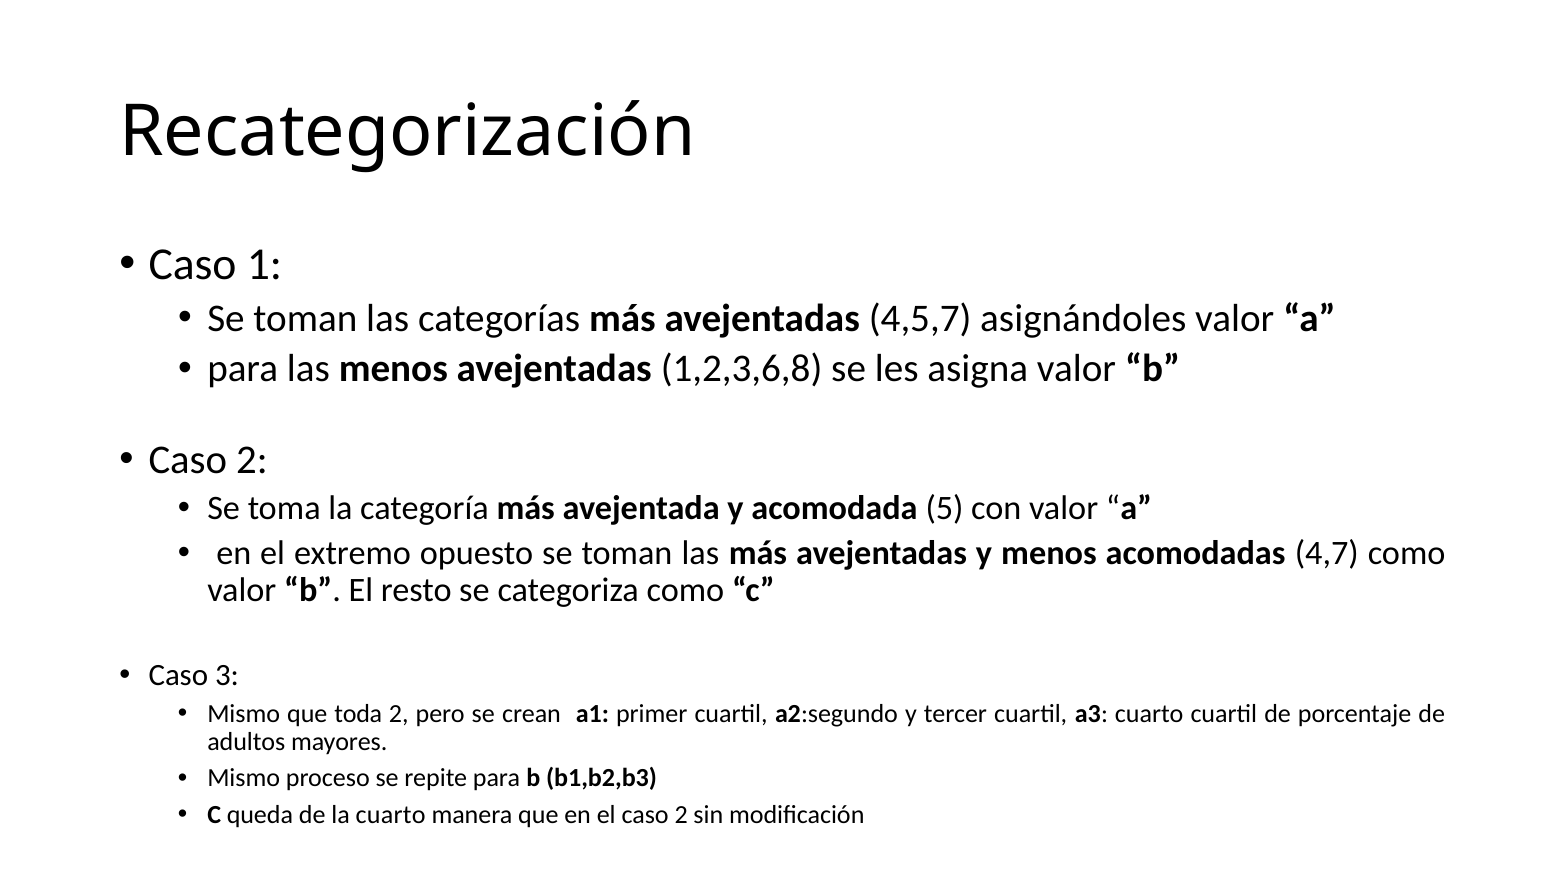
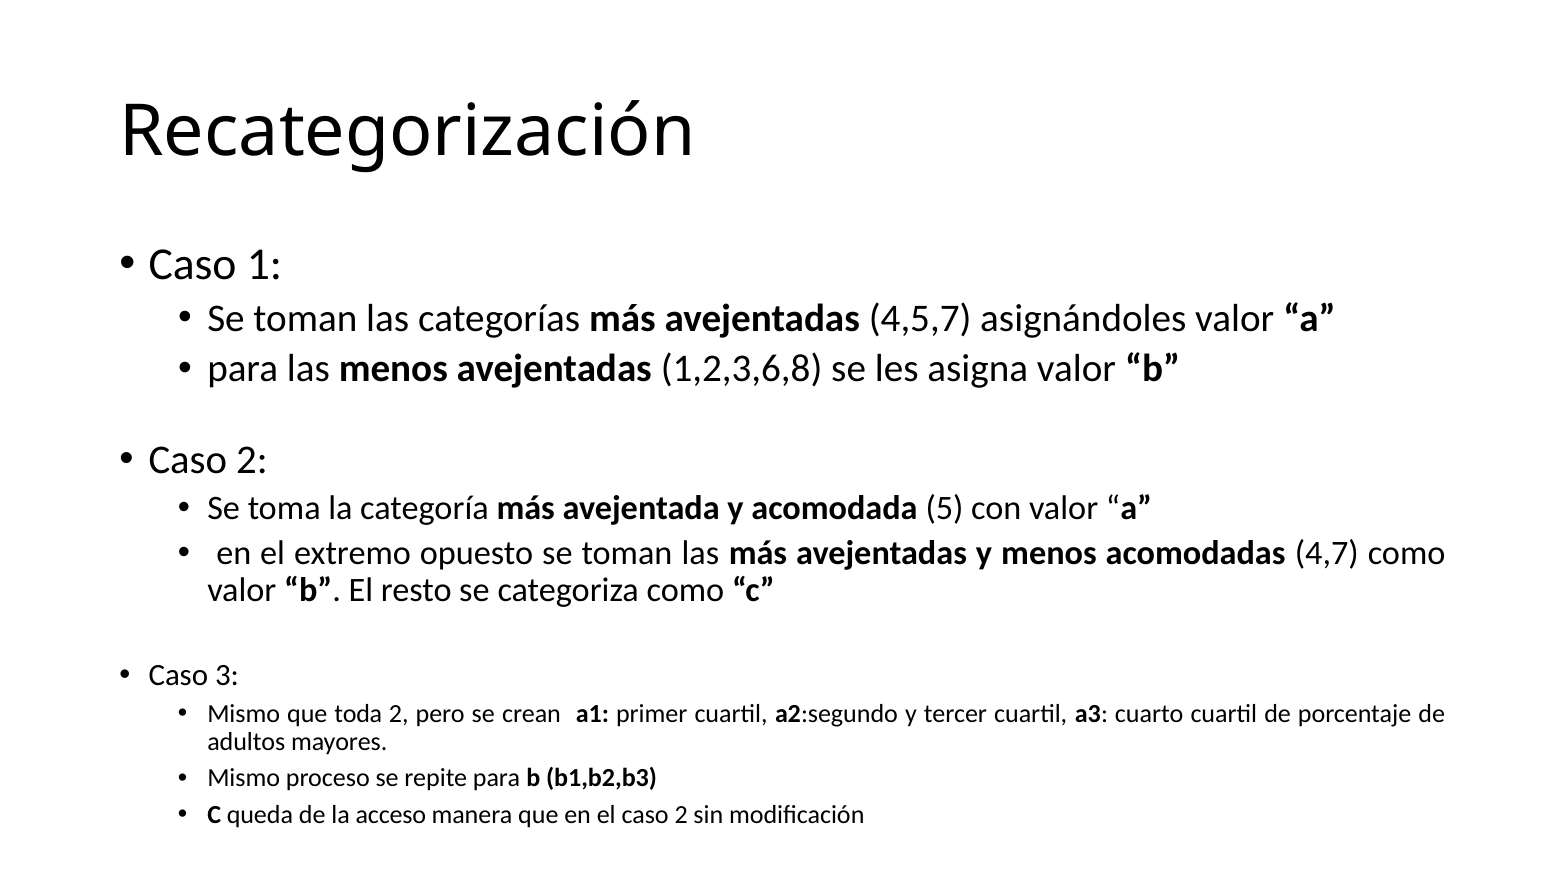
la cuarto: cuarto -> acceso
